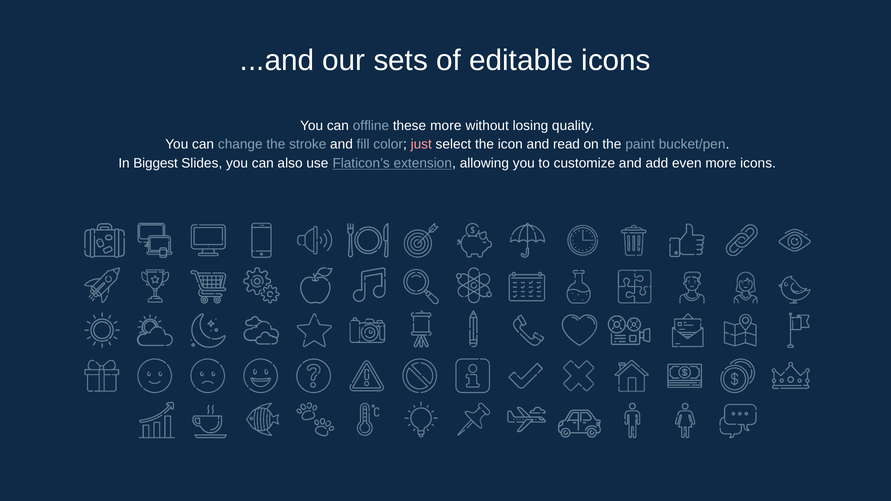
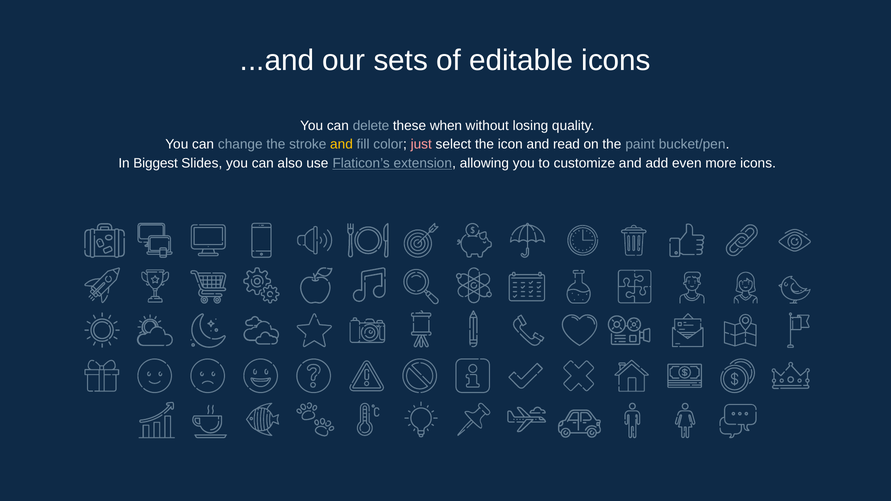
offline: offline -> delete
these more: more -> when
and at (341, 145) colour: white -> yellow
